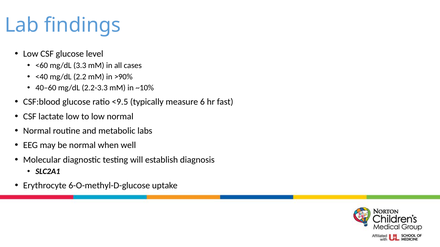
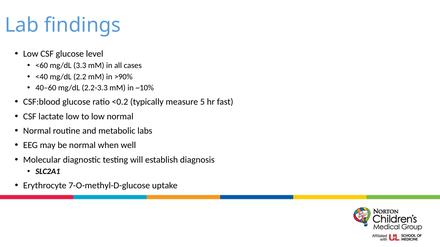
<9.5: <9.5 -> <0.2
6: 6 -> 5
6-O-methyl-D-glucose: 6-O-methyl-D-glucose -> 7-O-methyl-D-glucose
